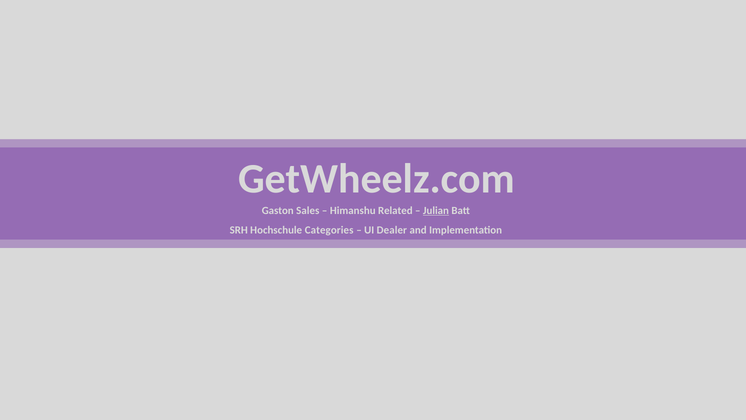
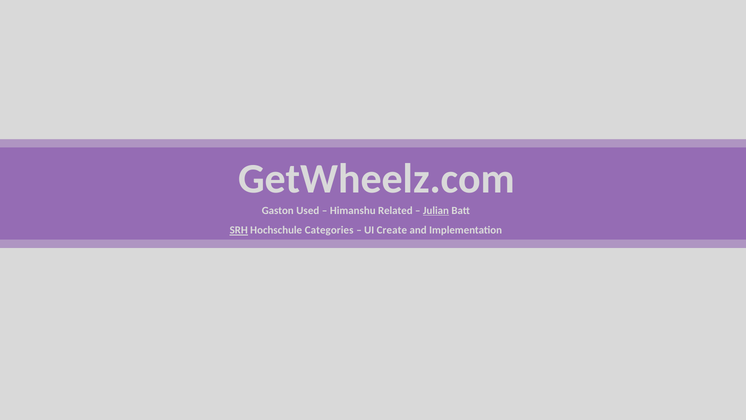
Sales: Sales -> Used
SRH underline: none -> present
Dealer: Dealer -> Create
